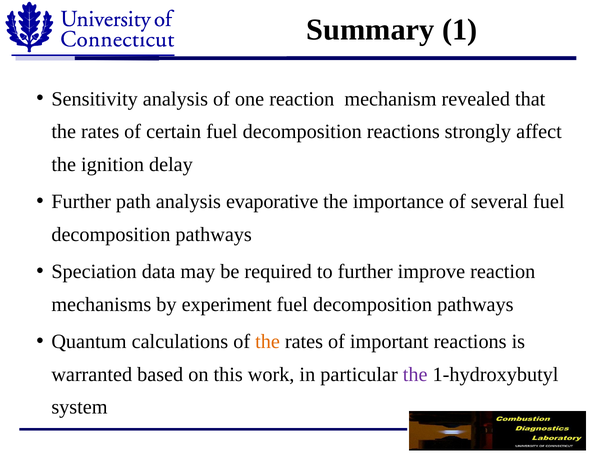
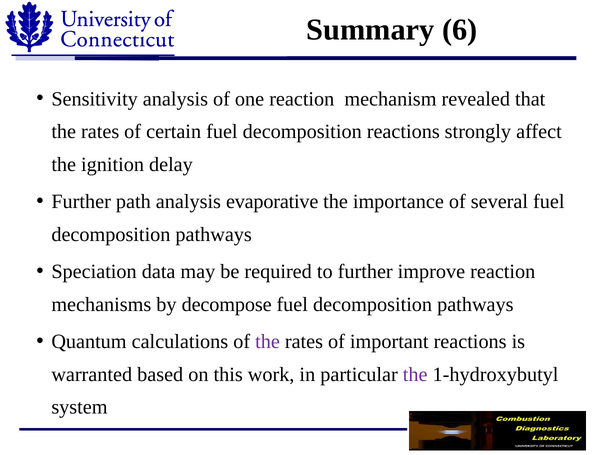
1: 1 -> 6
experiment: experiment -> decompose
the at (268, 342) colour: orange -> purple
